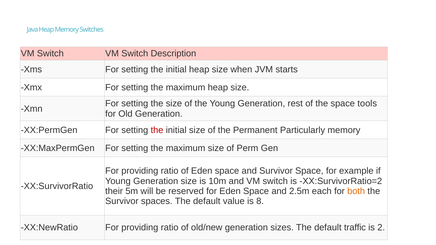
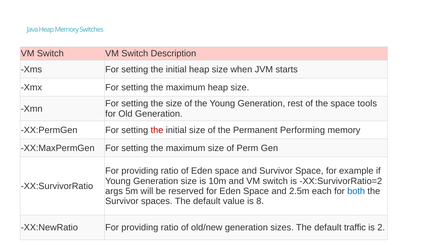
Particularly: Particularly -> Performing
their: their -> args
both colour: orange -> blue
